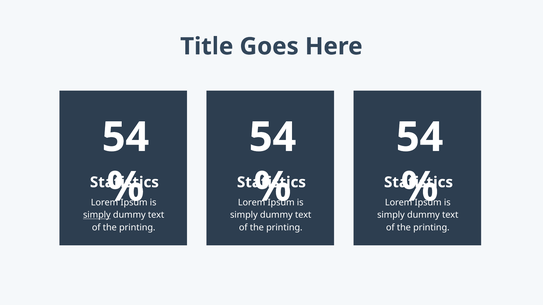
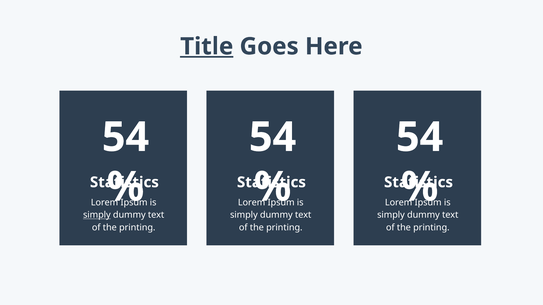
Title underline: none -> present
